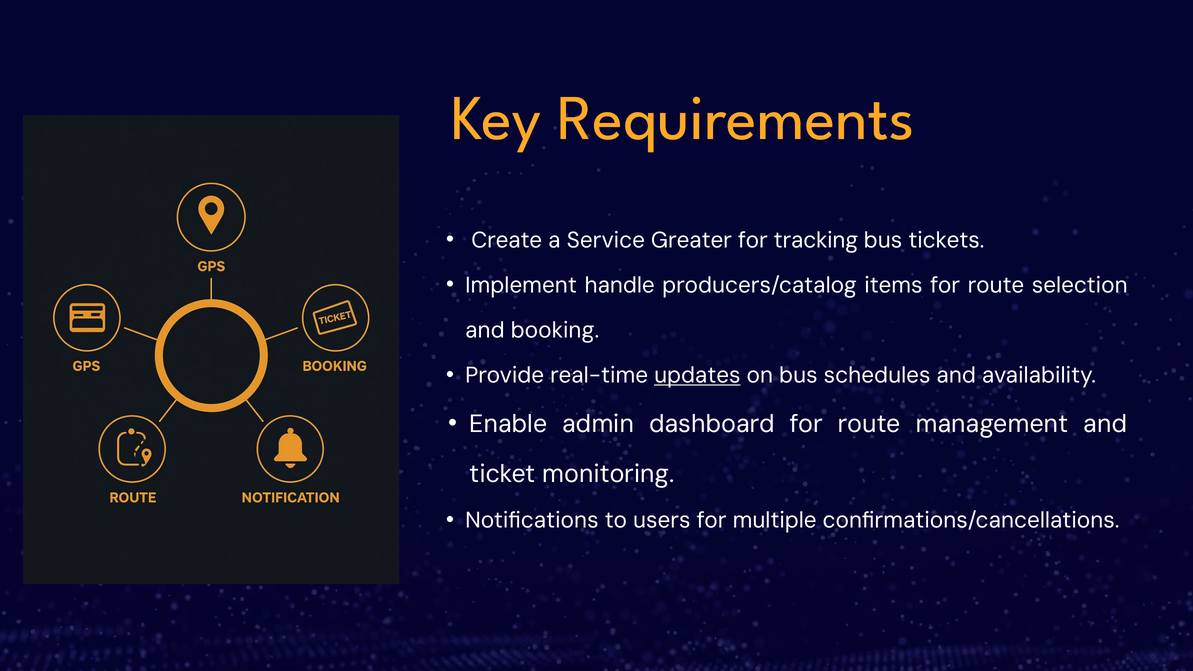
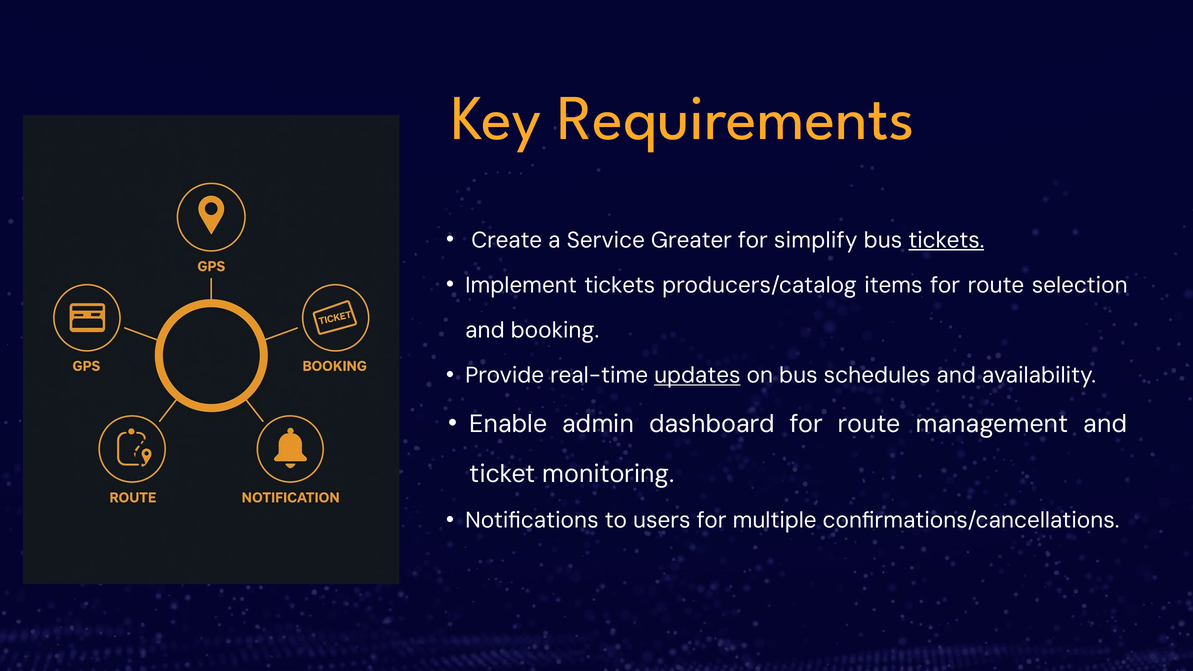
tracking: tracking -> simplify
tickets at (946, 240) underline: none -> present
Implement handle: handle -> tickets
